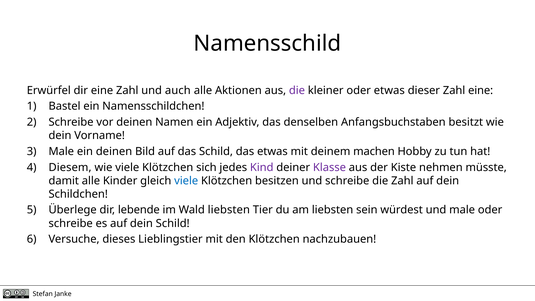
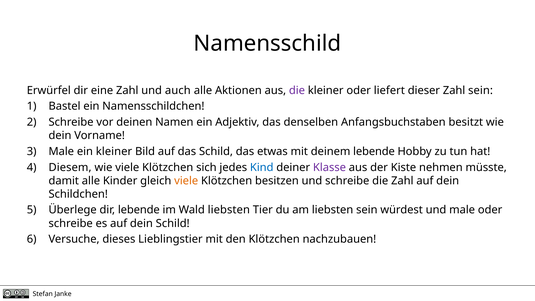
oder etwas: etwas -> liefert
Zahl eine: eine -> sein
ein deinen: deinen -> kleiner
deinem machen: machen -> lebende
Kind colour: purple -> blue
viele at (186, 181) colour: blue -> orange
